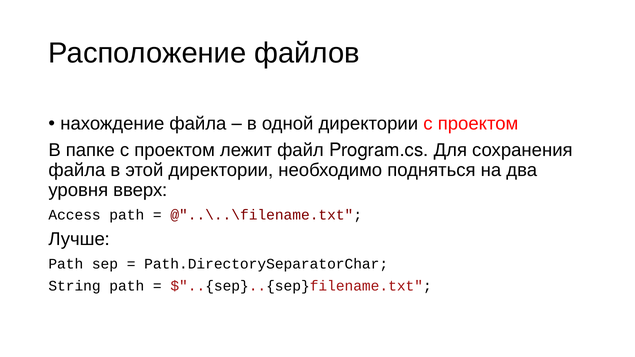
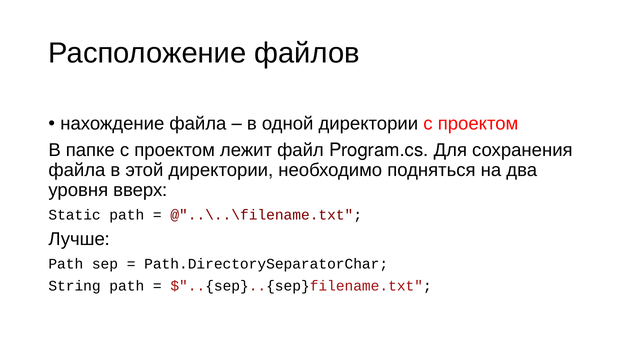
Access: Access -> Static
